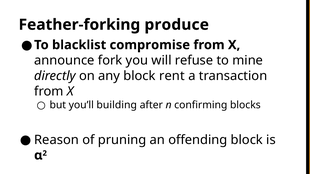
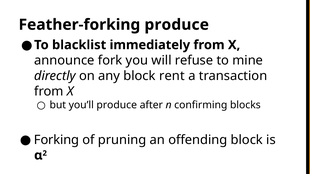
compromise: compromise -> immediately
you’ll building: building -> produce
Reason: Reason -> Forking
